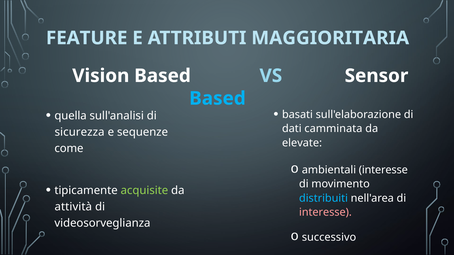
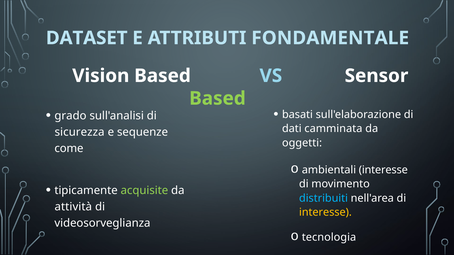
FEATURE: FEATURE -> DATASET
MAGGIORITARIA: MAGGIORITARIA -> FONDAMENTALE
Based at (217, 99) colour: light blue -> light green
quella: quella -> grado
elevate: elevate -> oggetti
interesse at (325, 212) colour: pink -> yellow
successivo: successivo -> tecnologia
